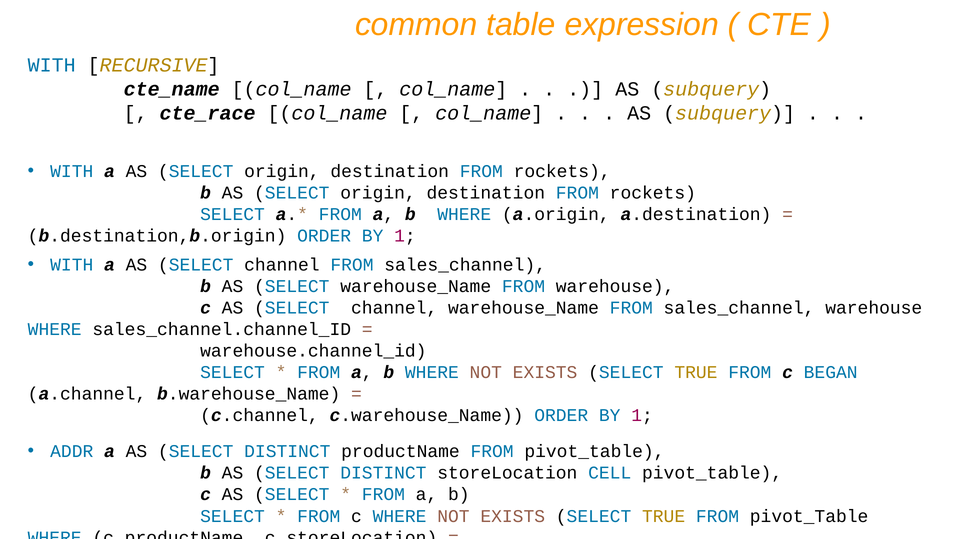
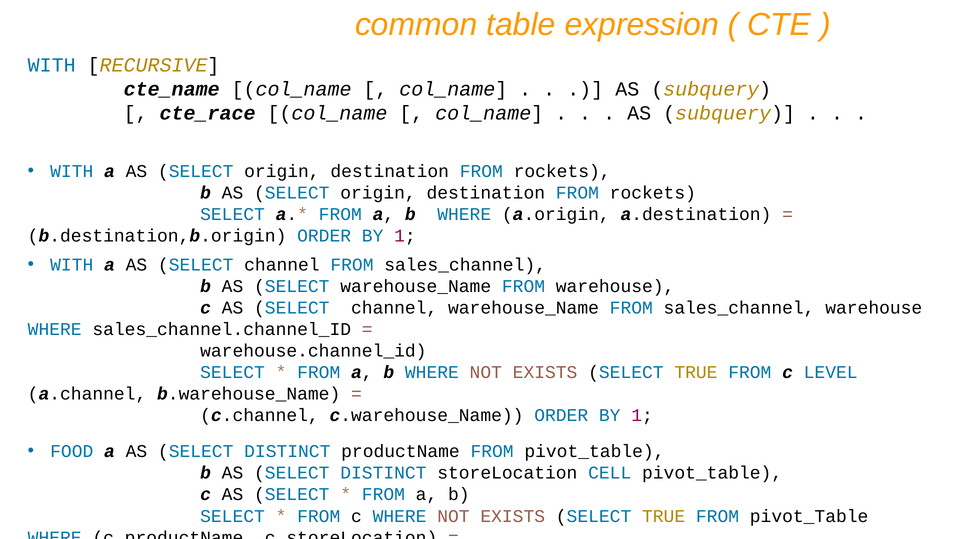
BEGAN: BEGAN -> LEVEL
ADDR: ADDR -> FOOD
